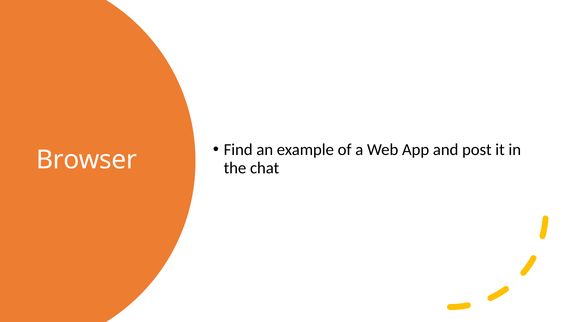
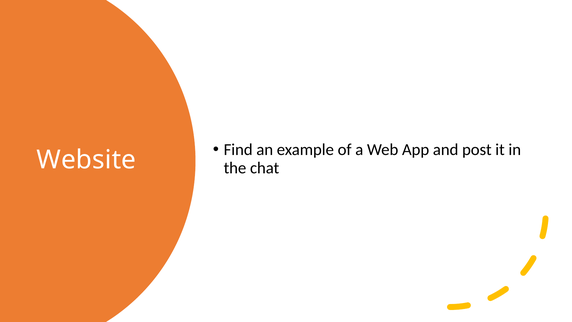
Browser: Browser -> Website
